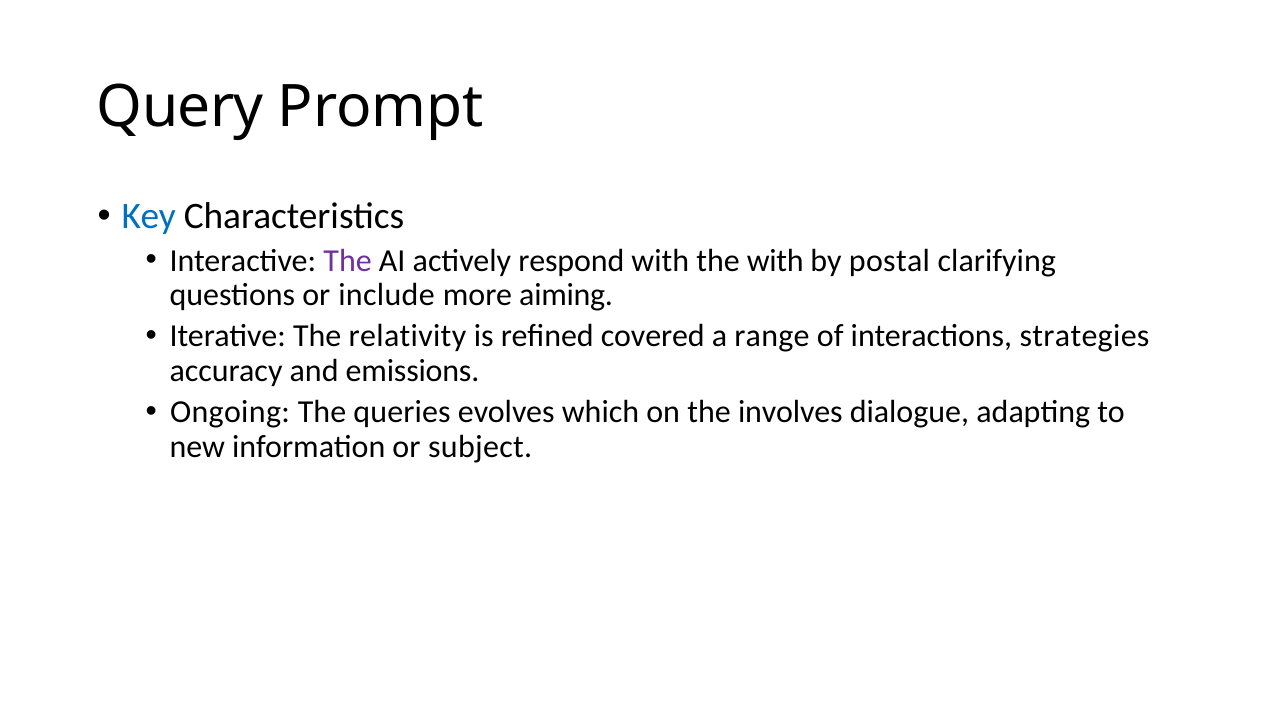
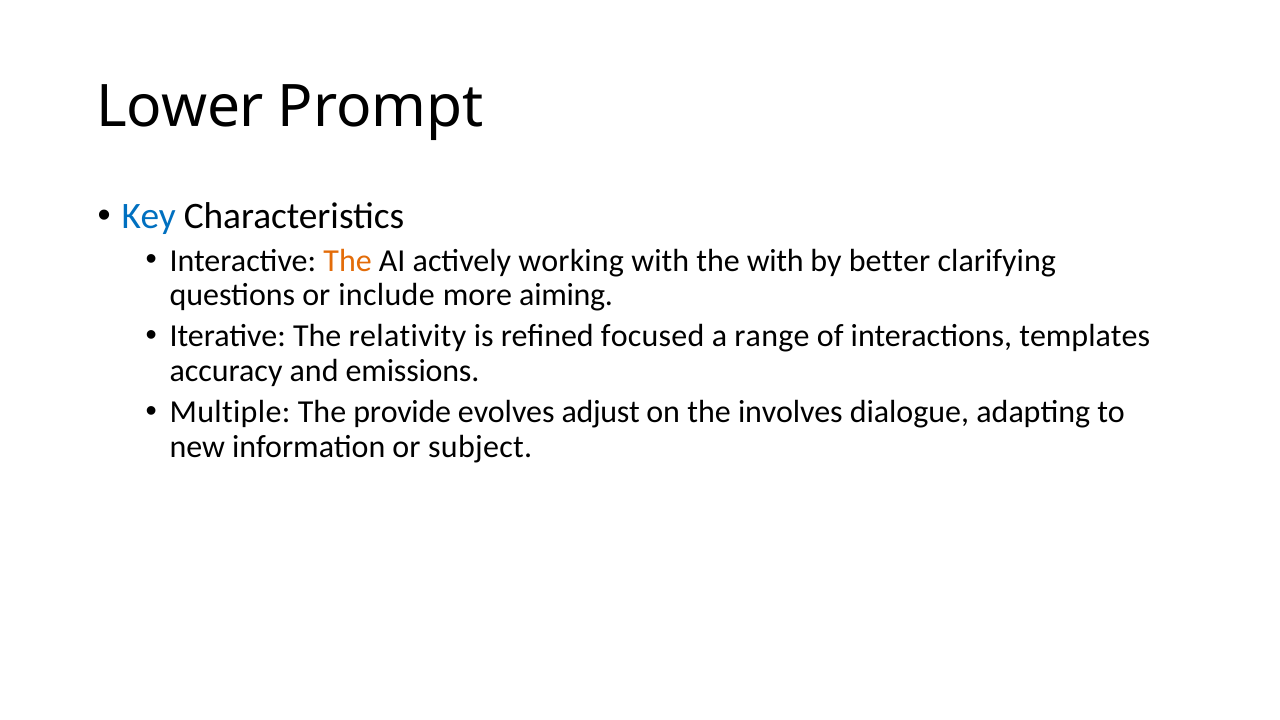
Query: Query -> Lower
The at (348, 261) colour: purple -> orange
respond: respond -> working
postal: postal -> better
covered: covered -> focused
strategies: strategies -> templates
Ongoing: Ongoing -> Multiple
queries: queries -> provide
which: which -> adjust
